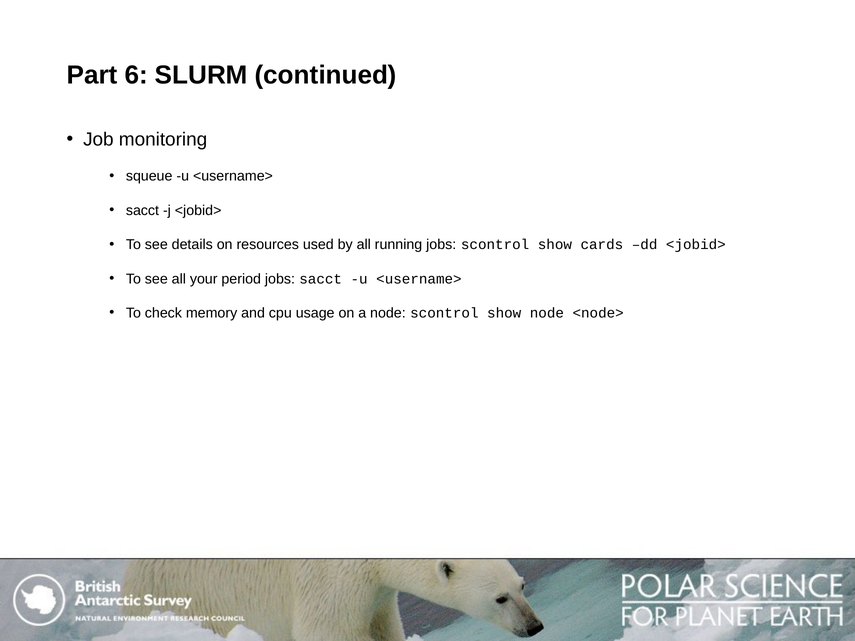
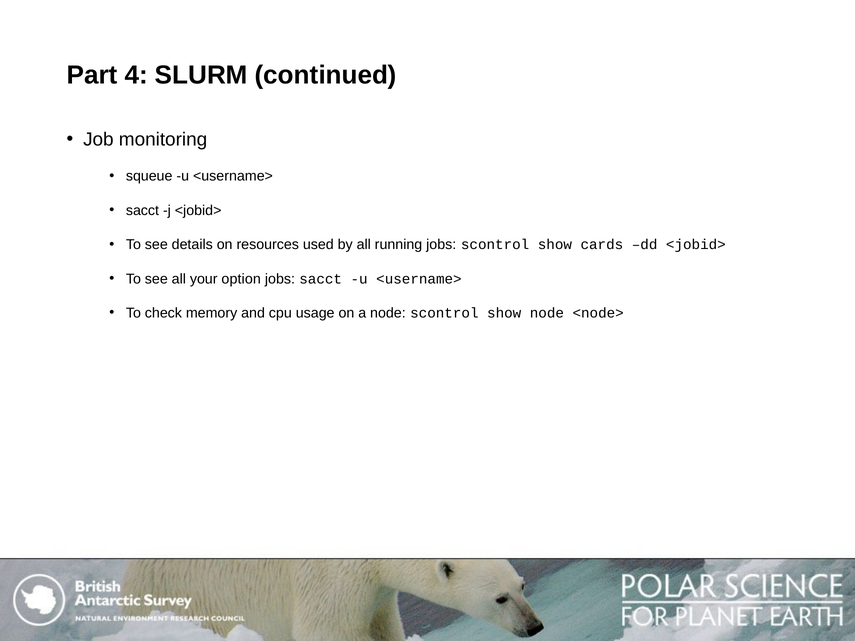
6: 6 -> 4
period: period -> option
